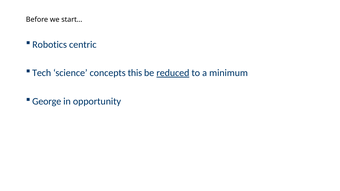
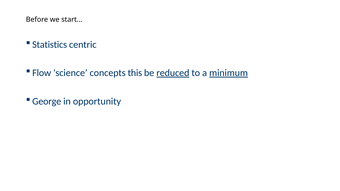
Robotics: Robotics -> Statistics
Tech: Tech -> Flow
minimum underline: none -> present
